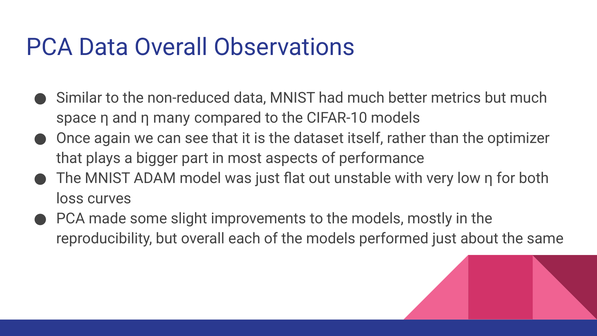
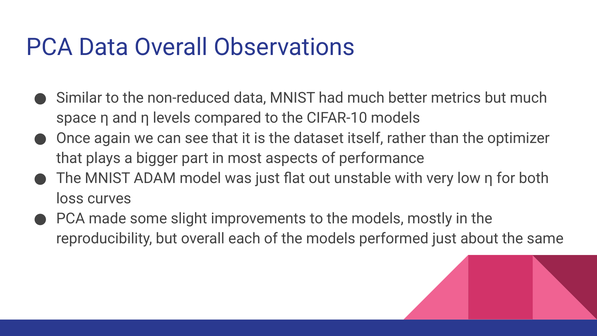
many: many -> levels
